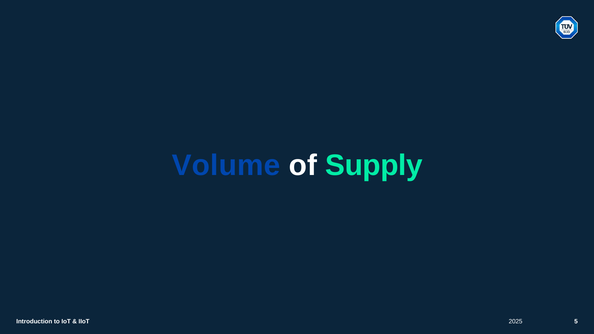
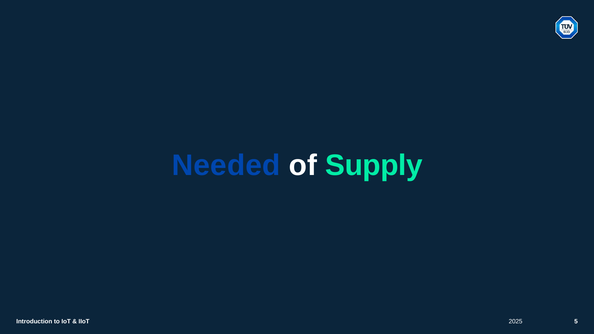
Volume: Volume -> Needed
